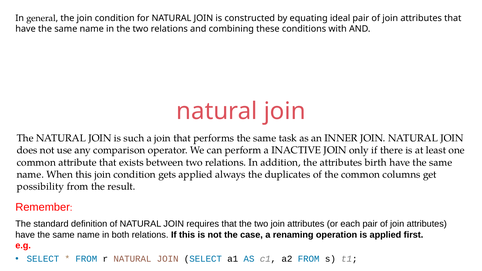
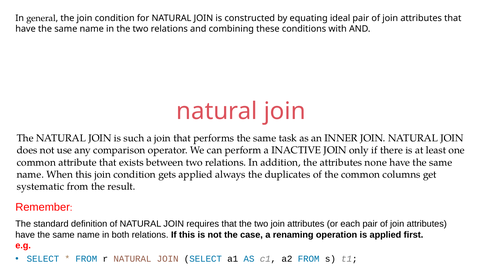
birth: birth -> none
possibility: possibility -> systematic
